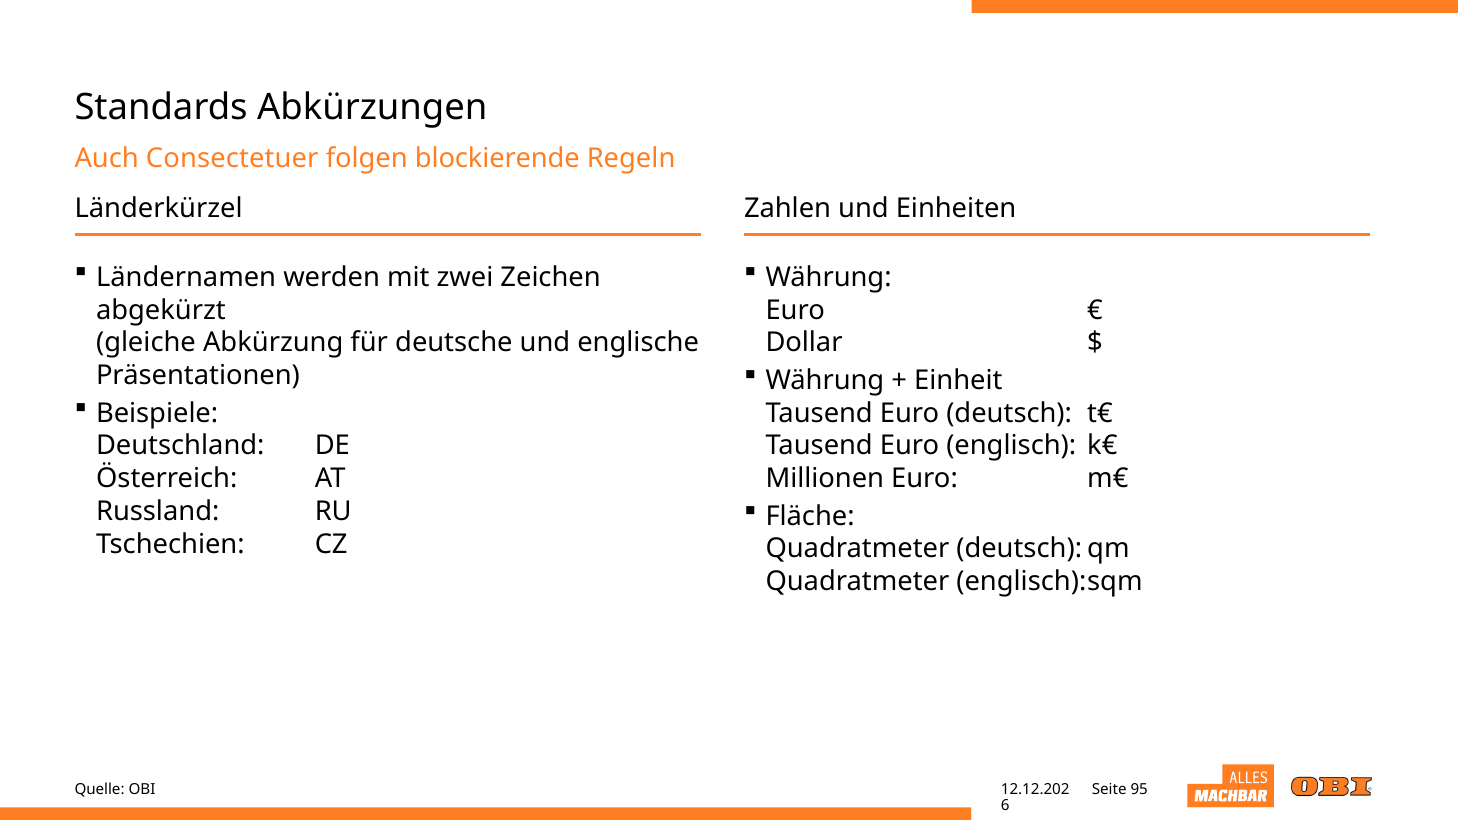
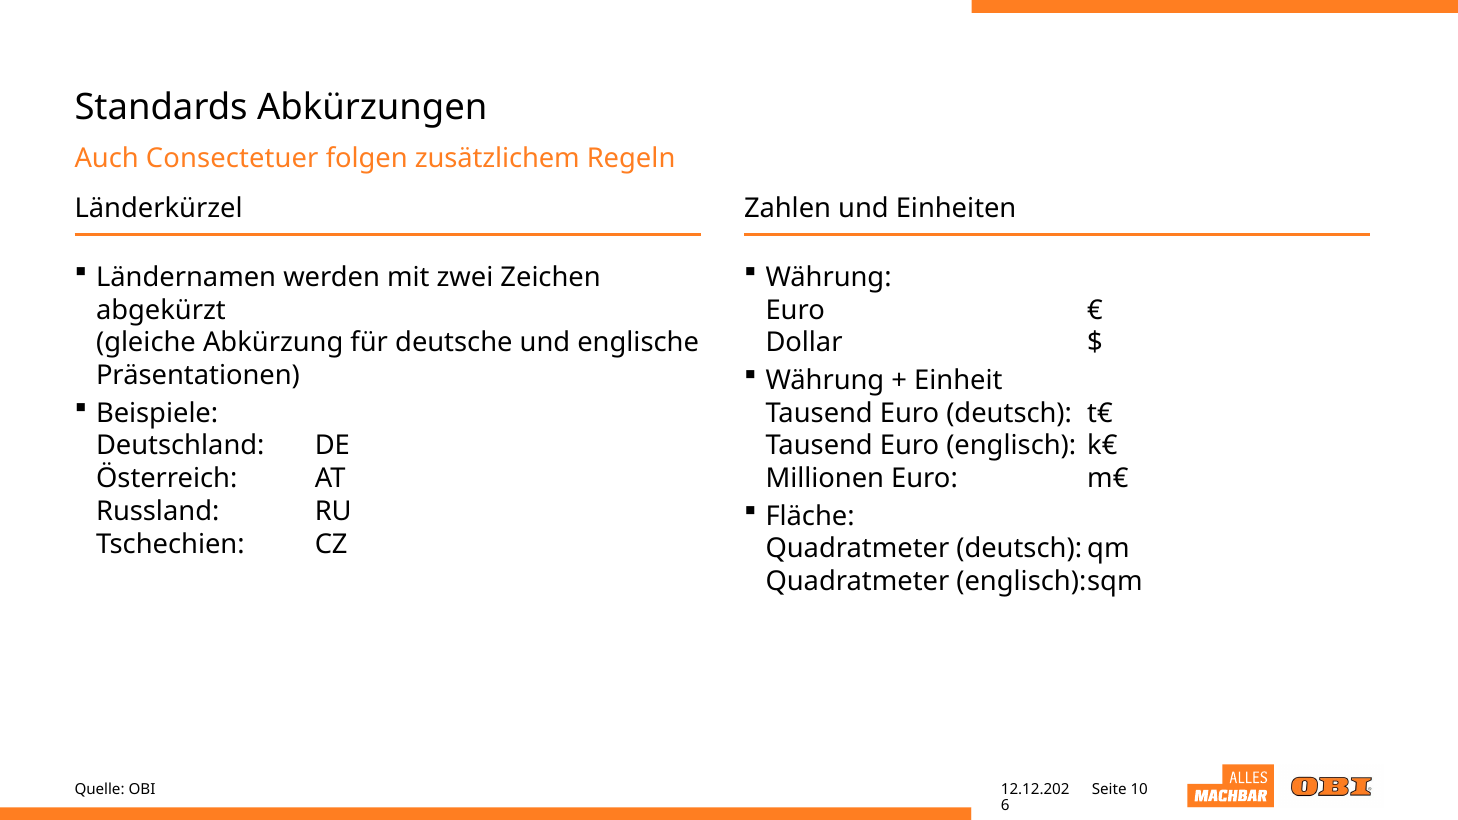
blockierende: blockierende -> zusätzlichem
95: 95 -> 10
